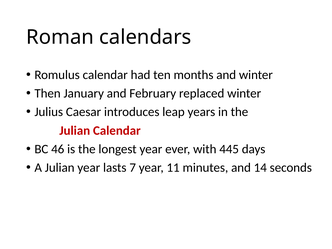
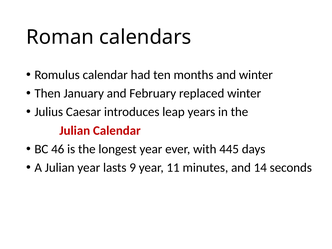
7: 7 -> 9
